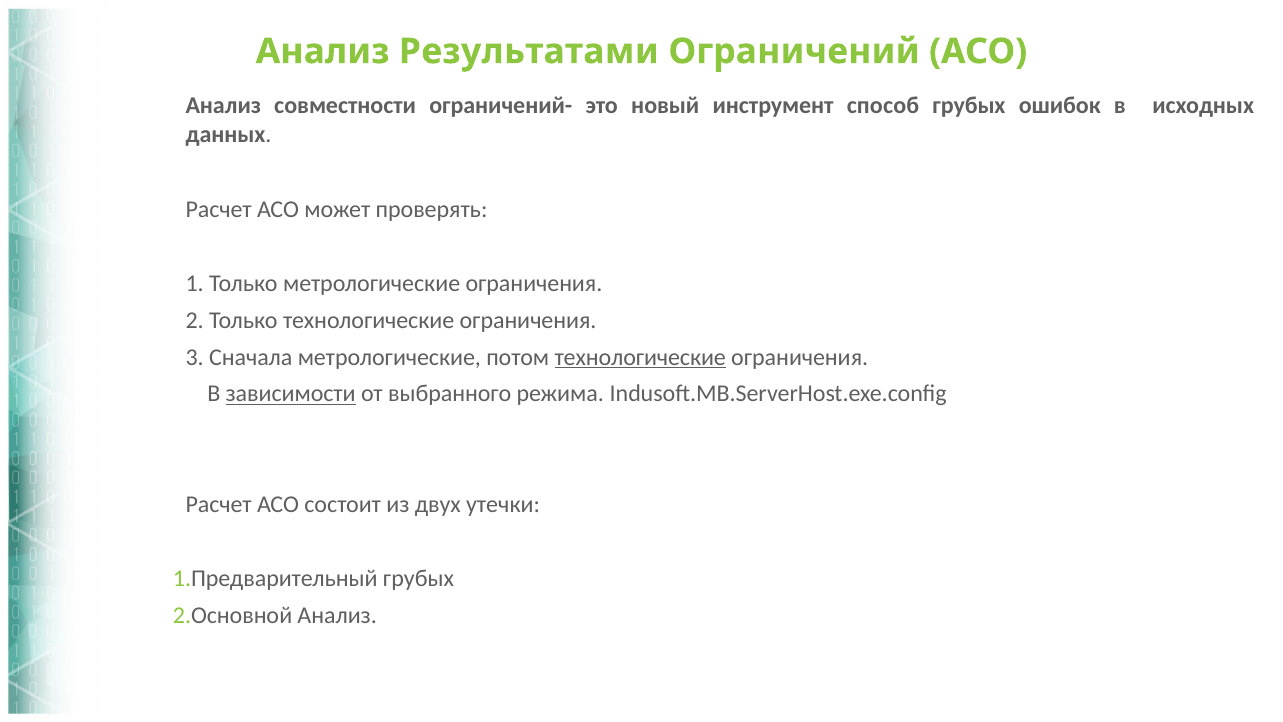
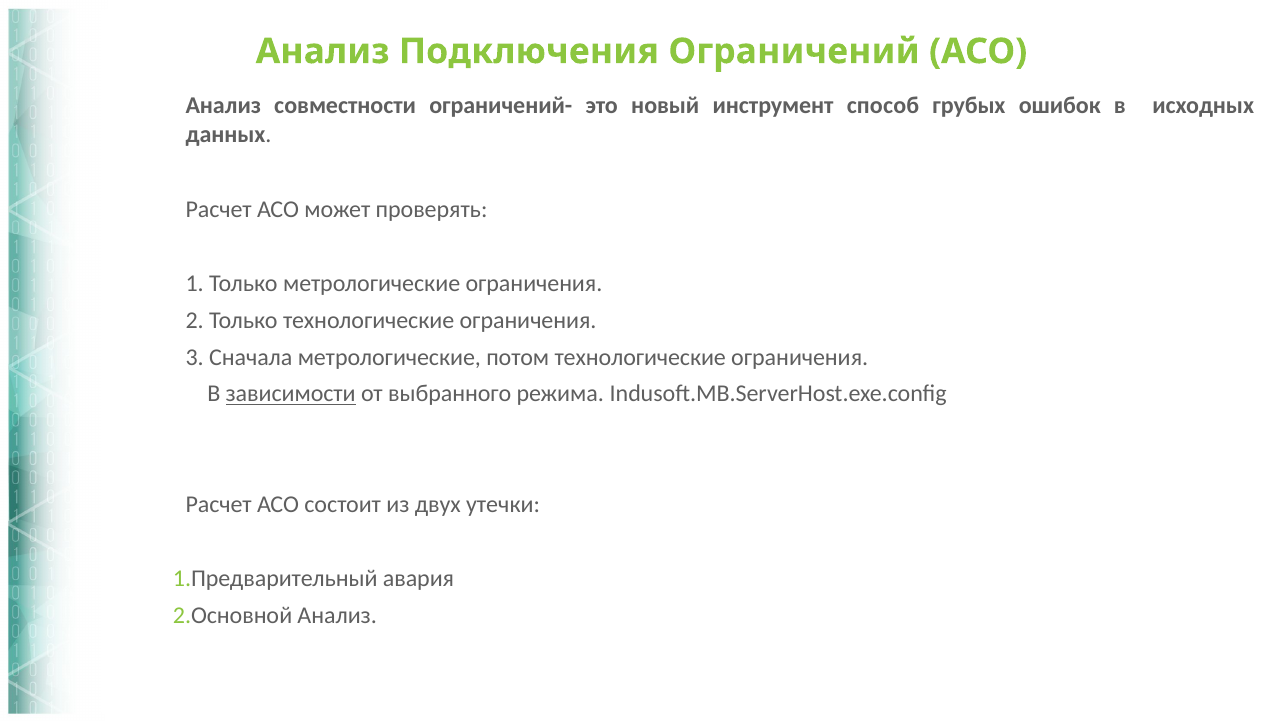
Результатами: Результатами -> Подключения
технологические at (640, 357) underline: present -> none
грубых at (418, 578): грубых -> авария
